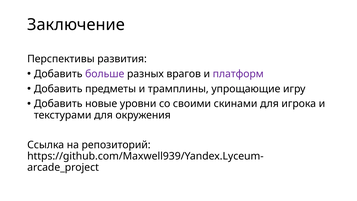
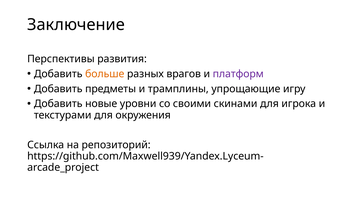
больше colour: purple -> orange
